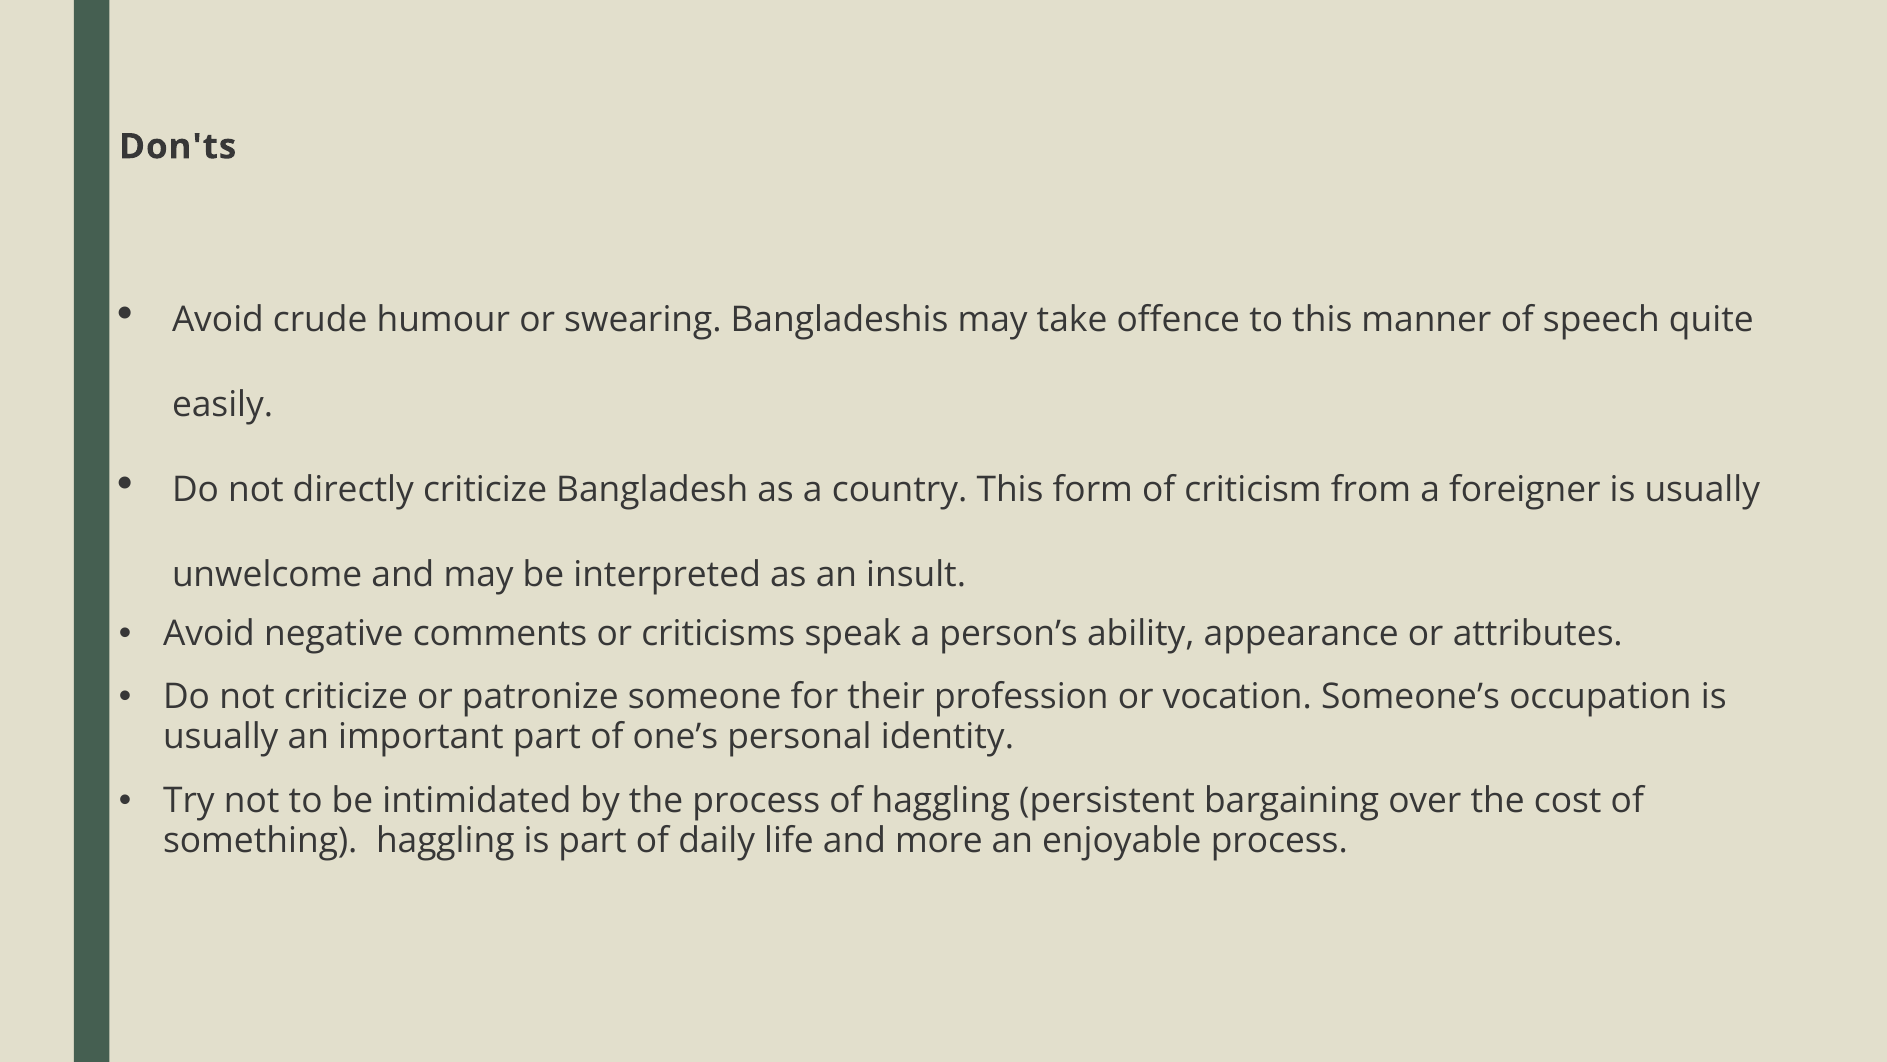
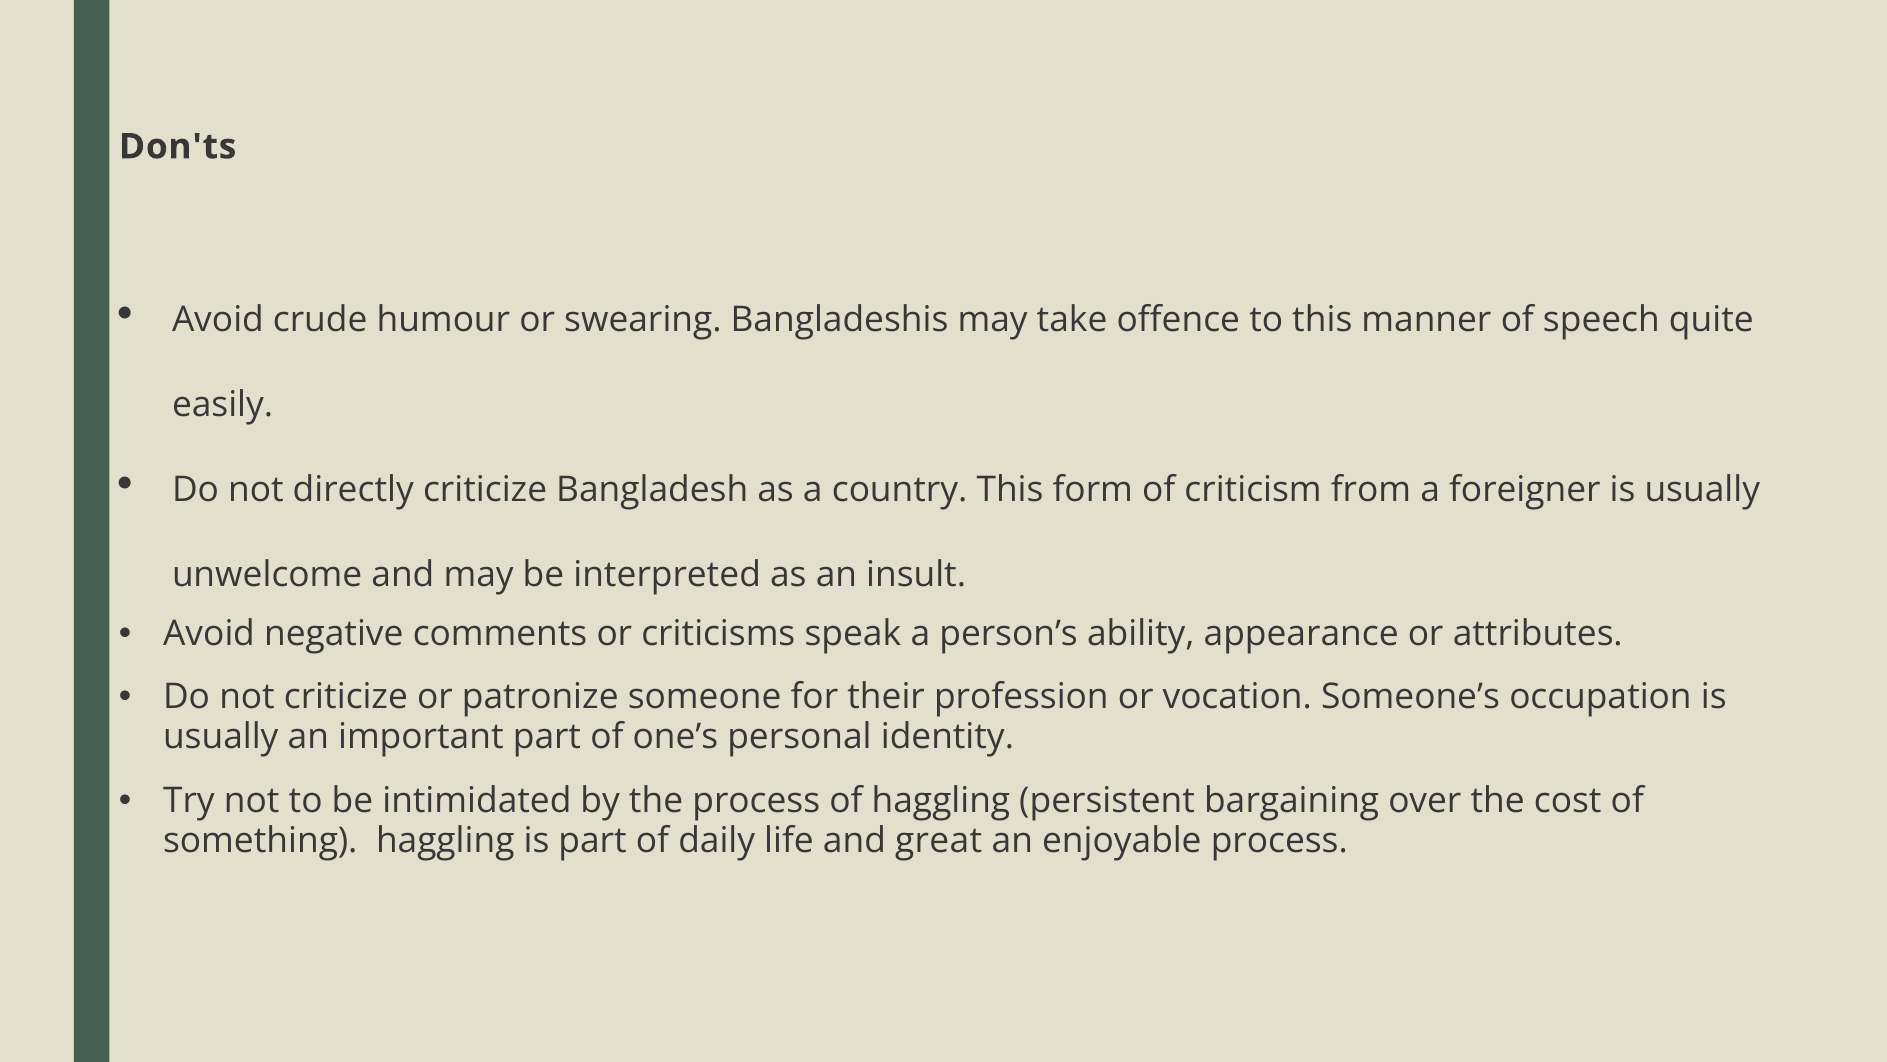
more: more -> great
